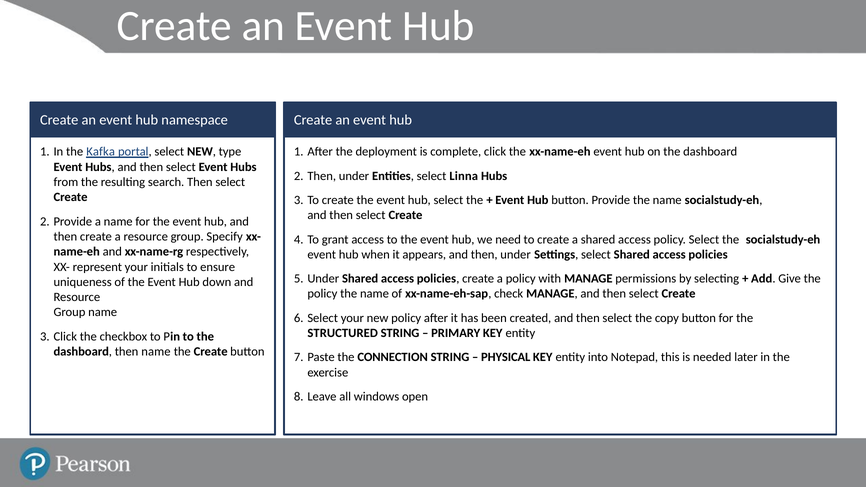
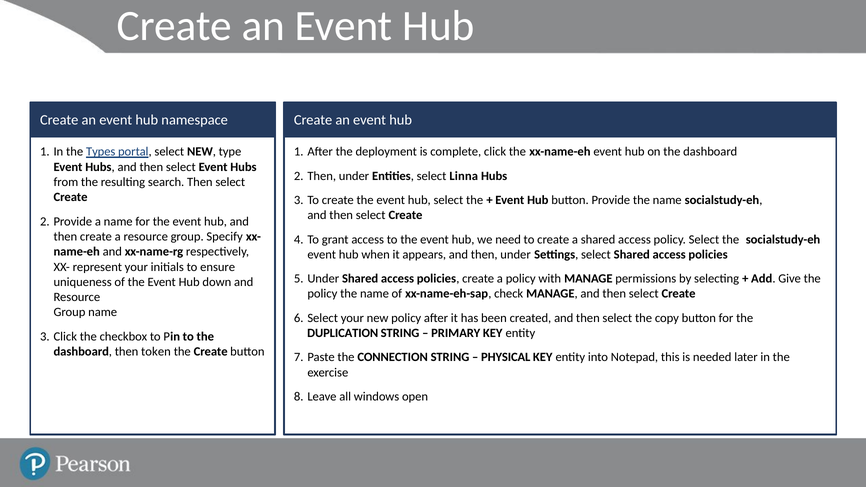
Kafka: Kafka -> Types
STRUCTURED: STRUCTURED -> DUPLICATION
then name: name -> token
